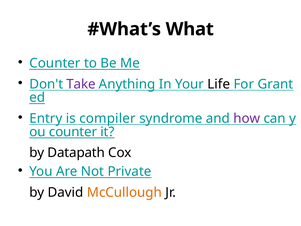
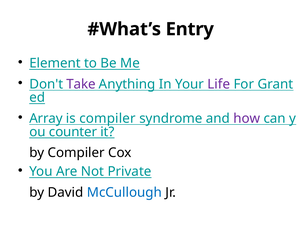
What: What -> Entry
Counter at (55, 63): Counter -> Element
Life colour: black -> purple
Entry: Entry -> Array
by Datapath: Datapath -> Compiler
McCullough colour: orange -> blue
